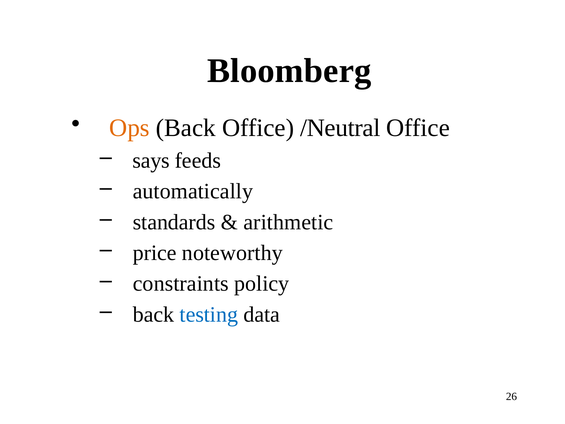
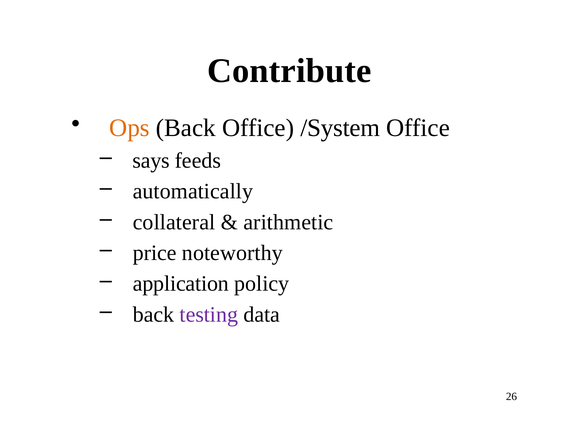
Bloomberg: Bloomberg -> Contribute
/Neutral: /Neutral -> /System
standards: standards -> collateral
constraints: constraints -> application
testing colour: blue -> purple
